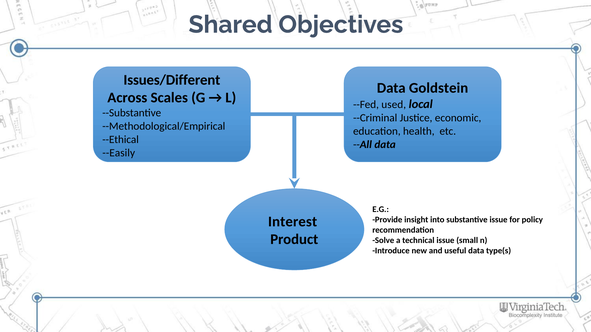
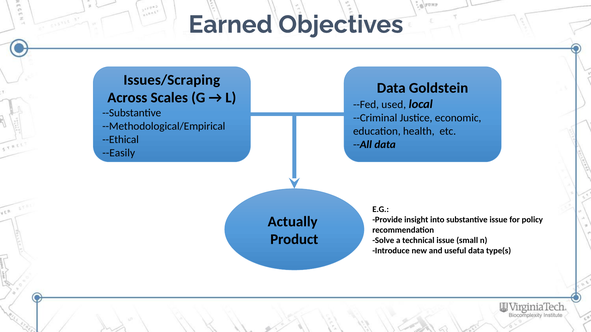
Shared: Shared -> Earned
Issues/Different: Issues/Different -> Issues/Scraping
Interest: Interest -> Actually
